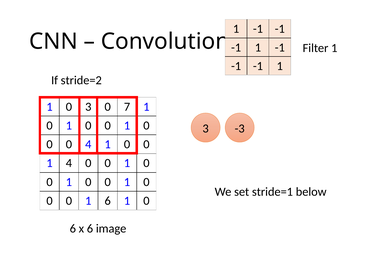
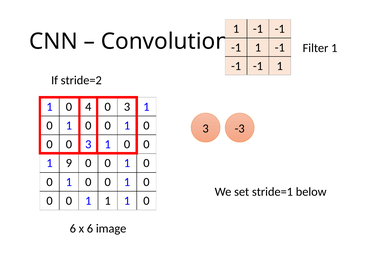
0 3: 3 -> 4
7 at (127, 107): 7 -> 3
0 0 4: 4 -> 3
1 4: 4 -> 9
0 1 6: 6 -> 1
